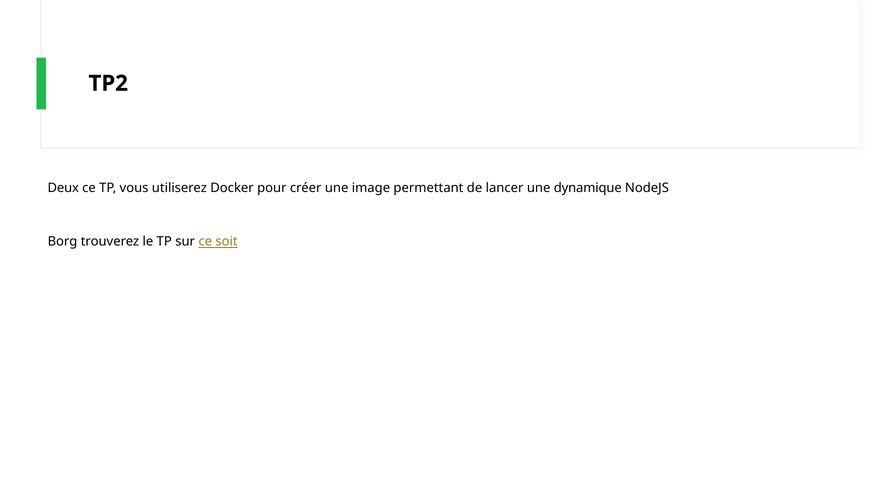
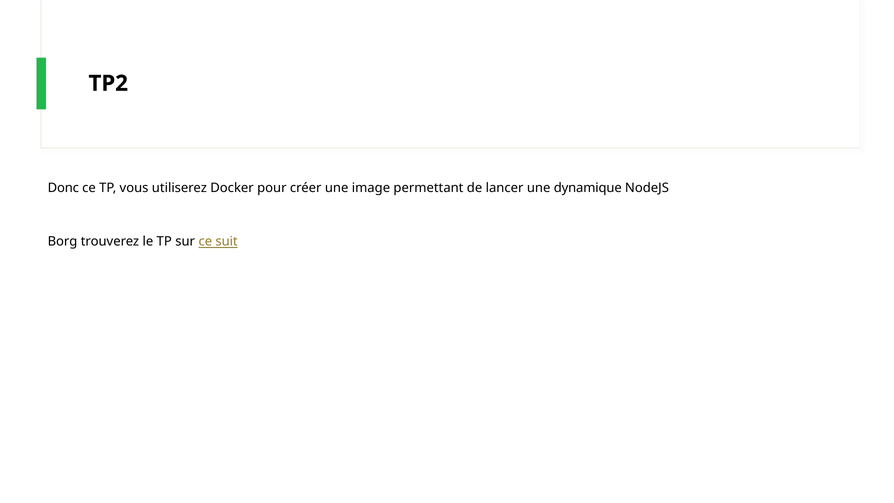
Deux: Deux -> Donc
soit: soit -> suit
